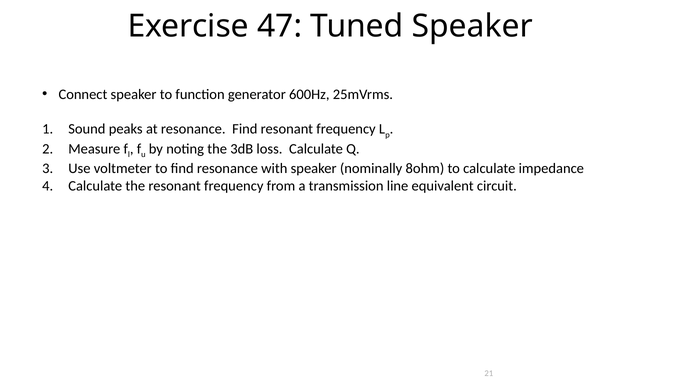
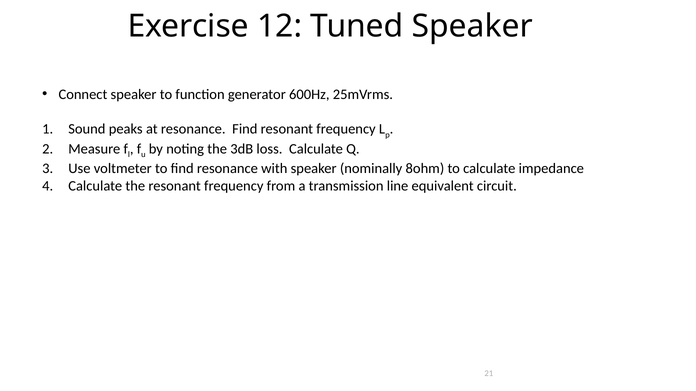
47: 47 -> 12
